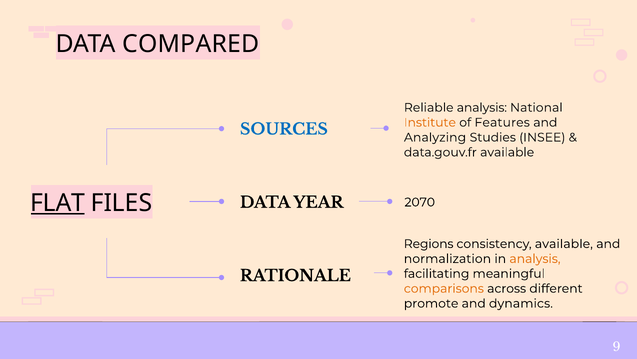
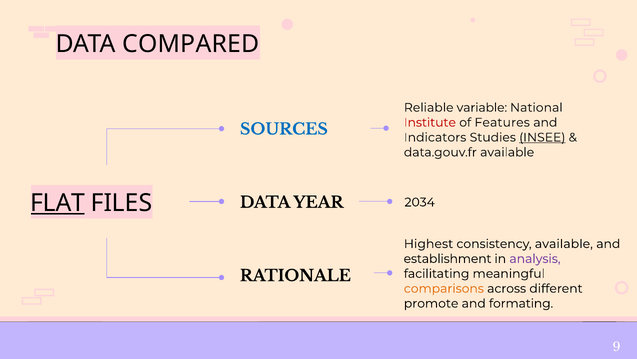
Reliable analysis: analysis -> variable
Institute colour: orange -> red
Analyzing: Analyzing -> Indicators
INSEE underline: none -> present
2070: 2070 -> 2034
Regions: Regions -> Highest
normalization: normalization -> establishment
analysis at (535, 258) colour: orange -> purple
dynamics: dynamics -> formating
